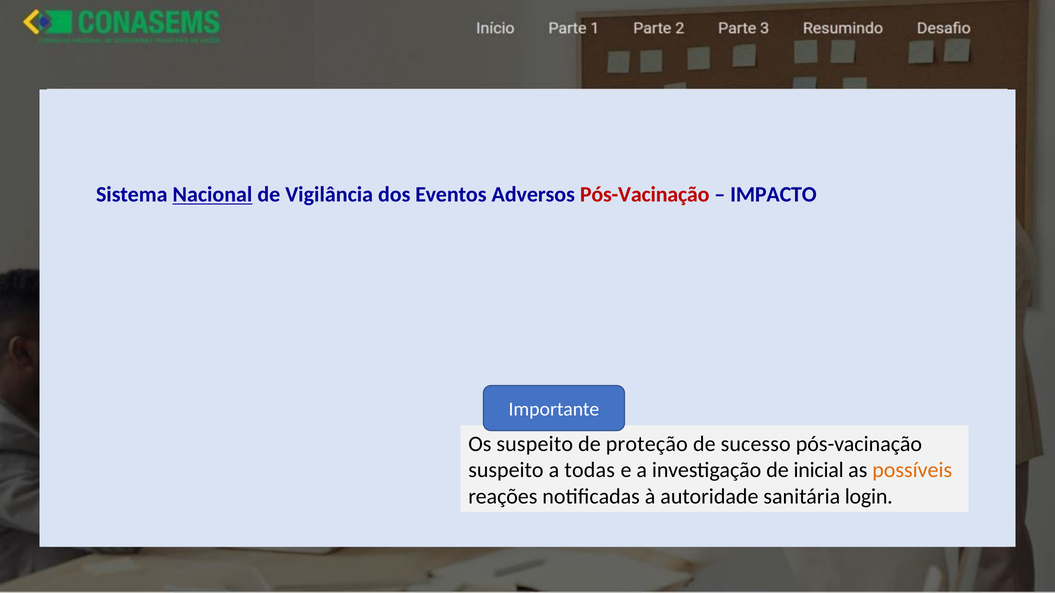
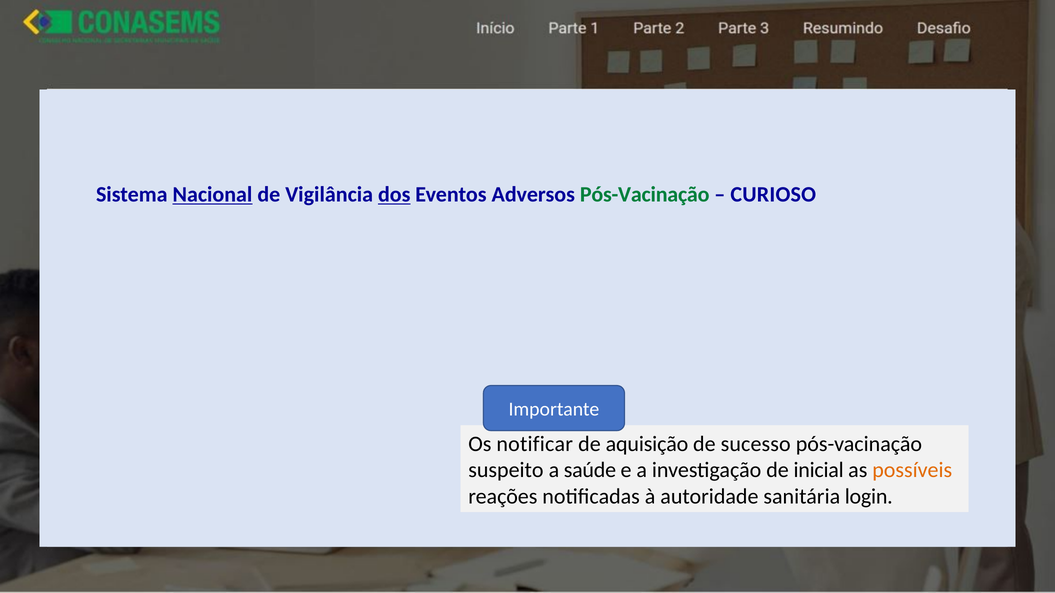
dos underline: none -> present
Pós-Vacinação at (645, 195) colour: red -> green
IMPACTO: IMPACTO -> CURIOSO
Os suspeito: suspeito -> notificar
proteção: proteção -> aquisição
todas: todas -> saúde
